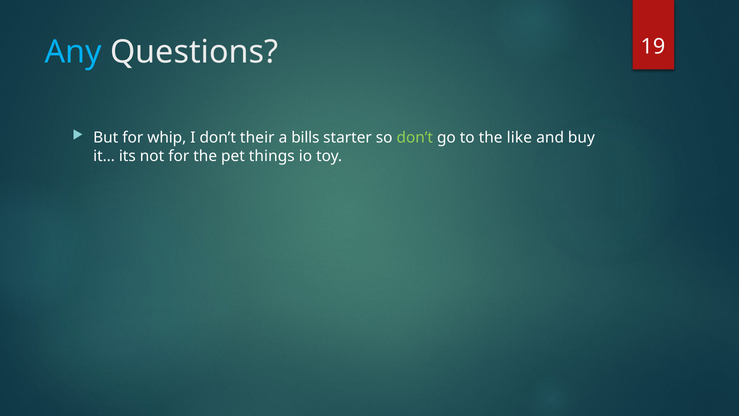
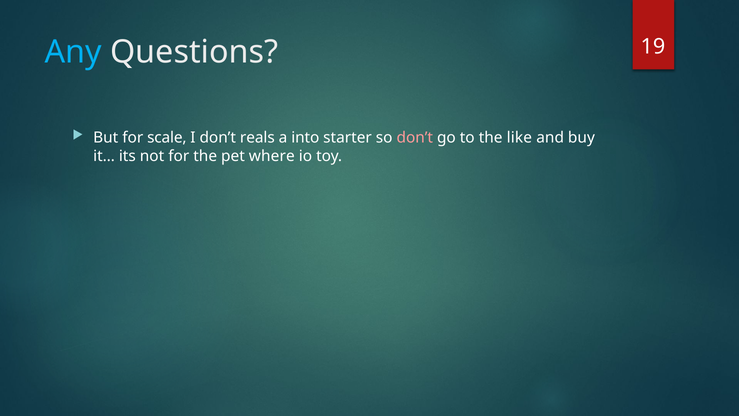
whip: whip -> scale
their: their -> reals
bills: bills -> into
don’t at (415, 138) colour: light green -> pink
things: things -> where
